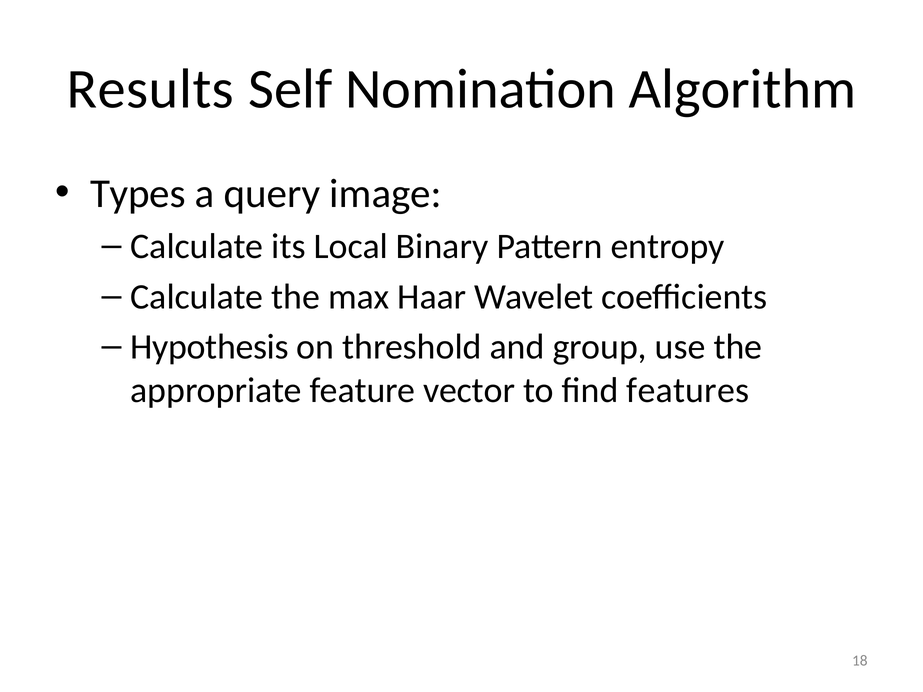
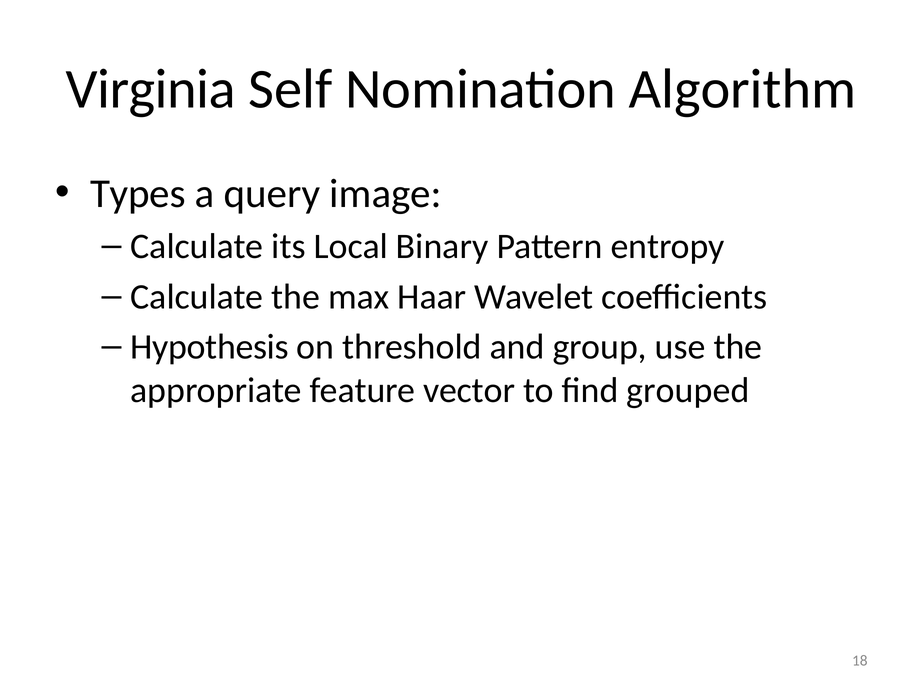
Results: Results -> Virginia
features: features -> grouped
